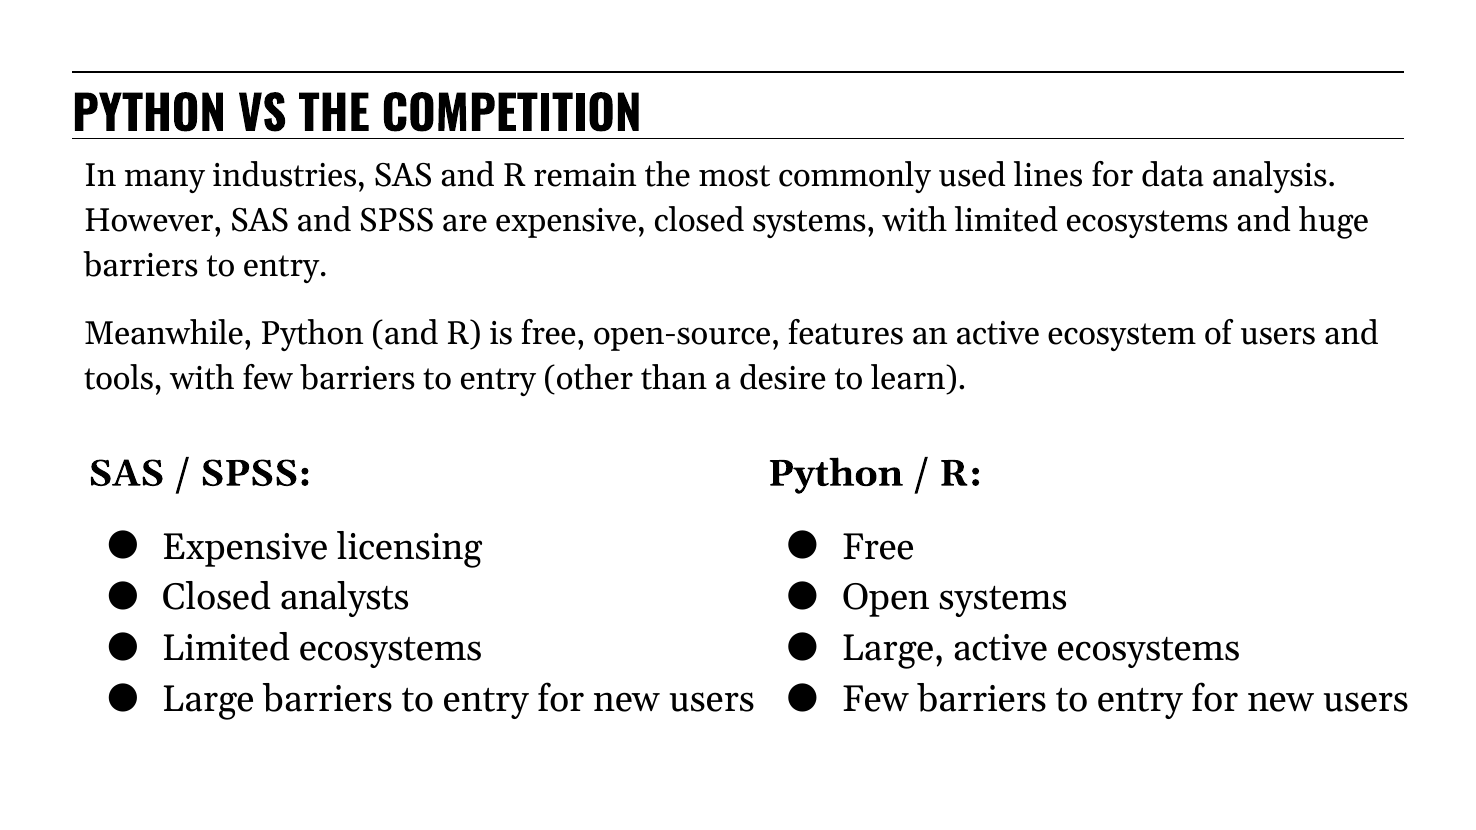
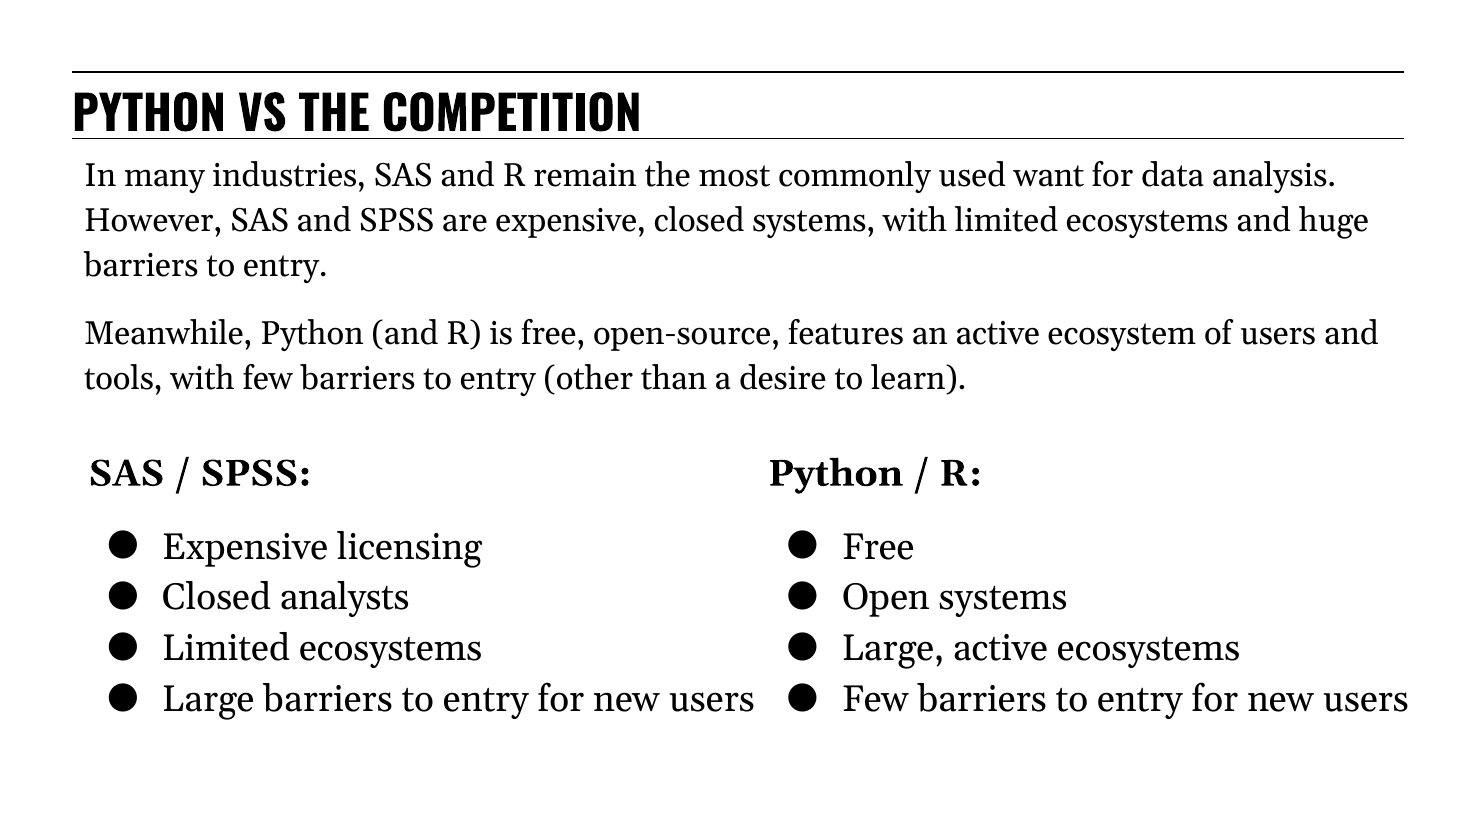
lines: lines -> want
